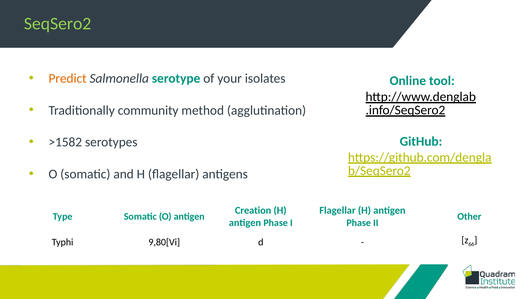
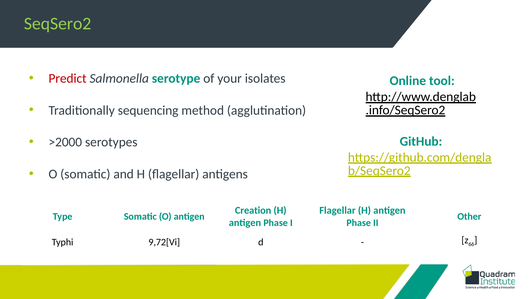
Predict colour: orange -> red
community: community -> sequencing
>1582: >1582 -> >2000
9,80[Vi: 9,80[Vi -> 9,72[Vi
